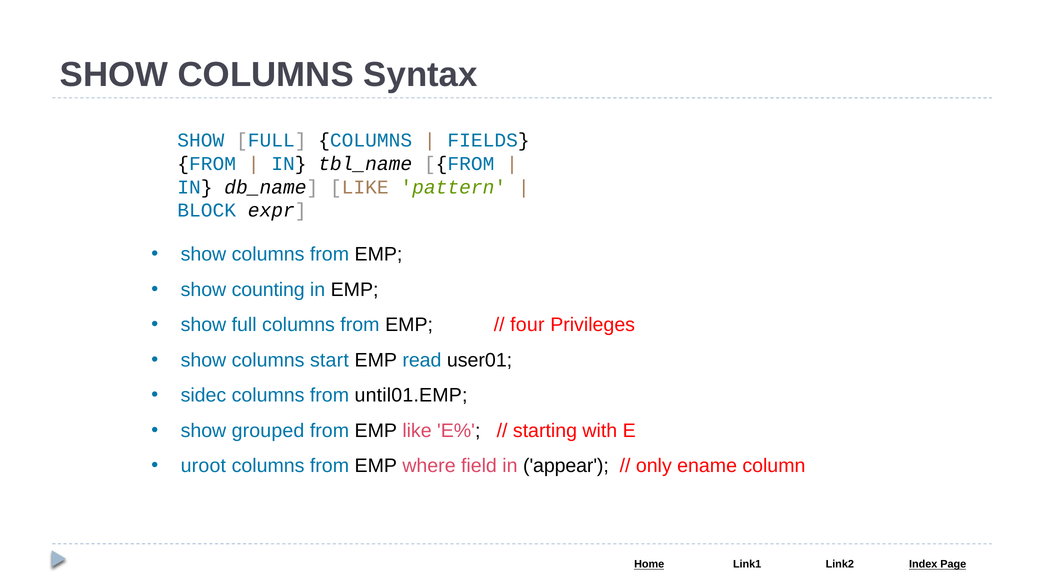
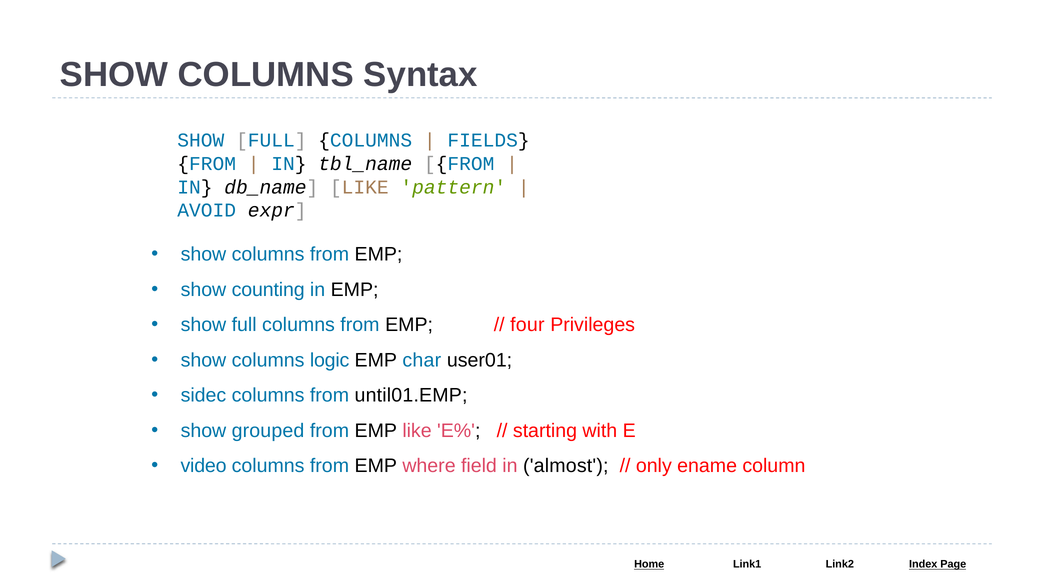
BLOCK: BLOCK -> AVOID
start: start -> logic
read: read -> char
uroot: uroot -> video
appear: appear -> almost
